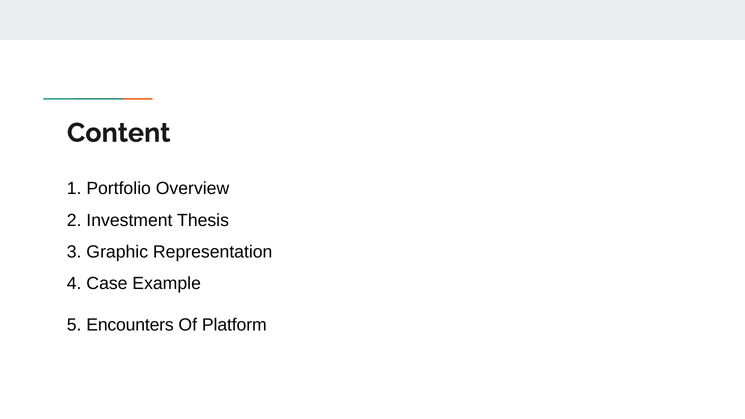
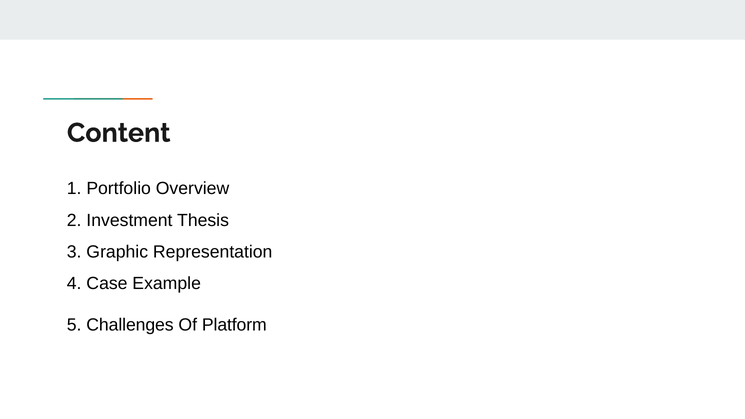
Encounters: Encounters -> Challenges
